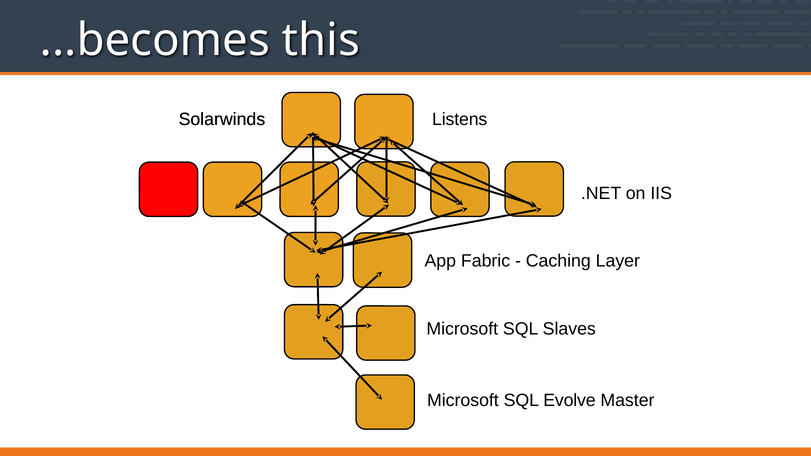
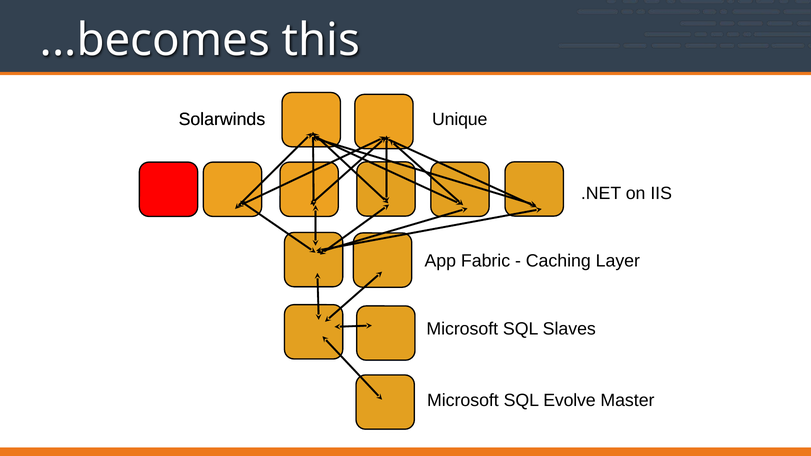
Listens: Listens -> Unique
